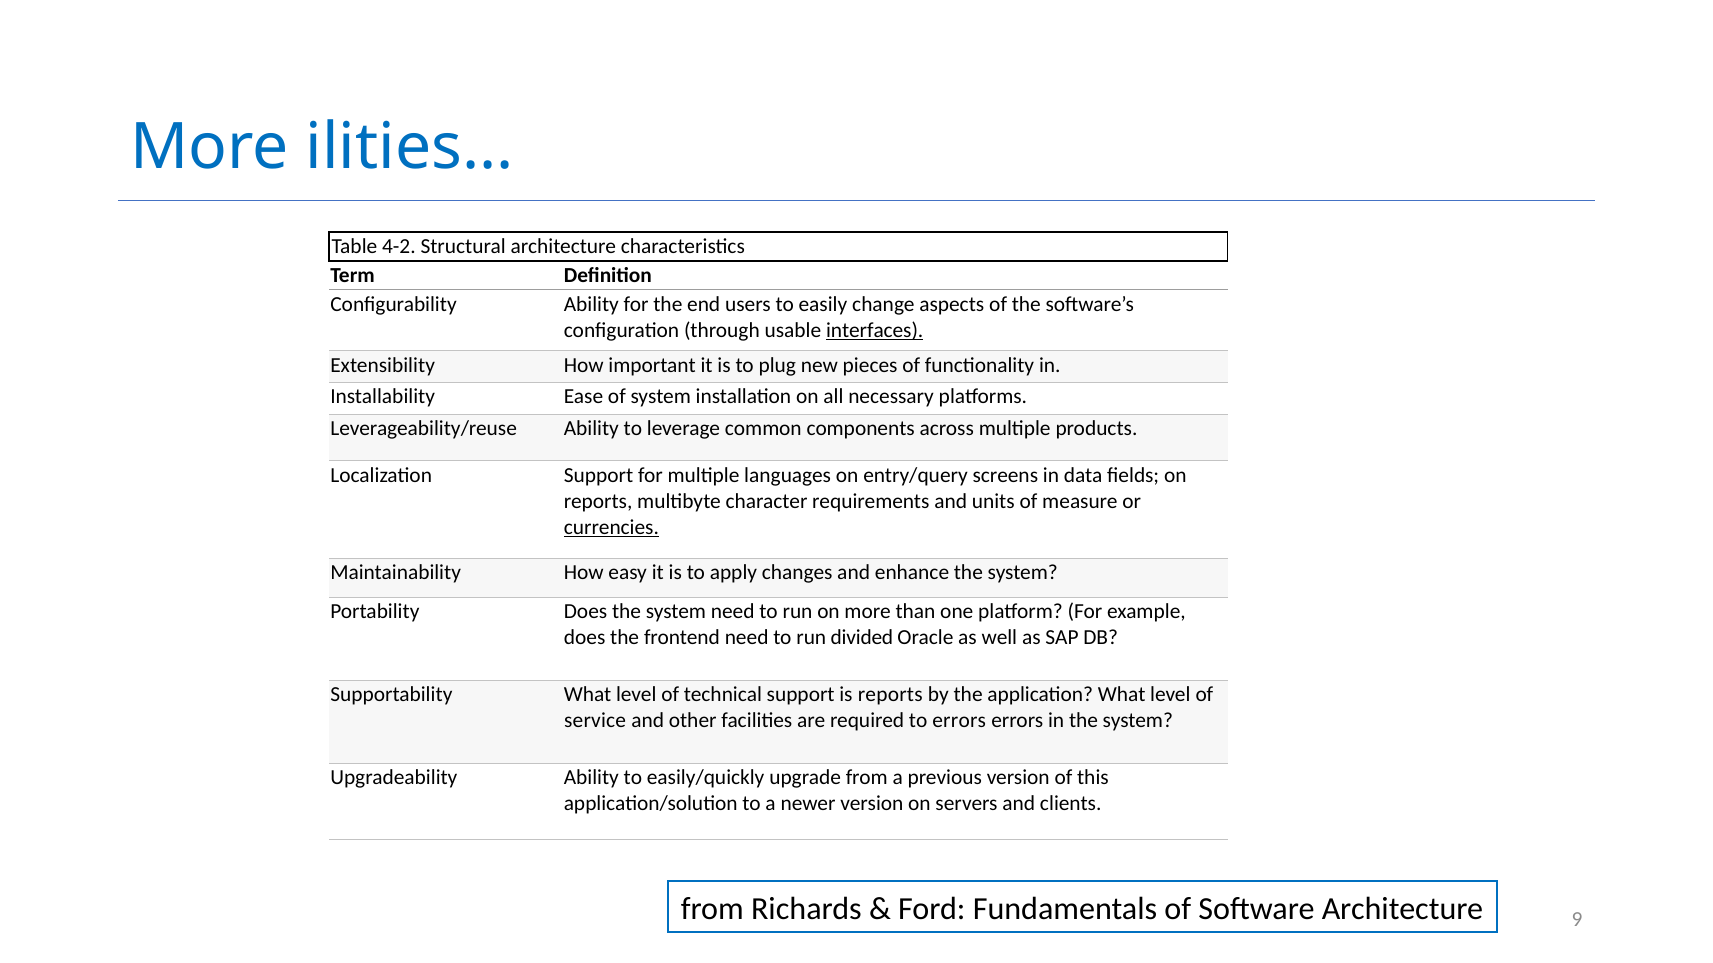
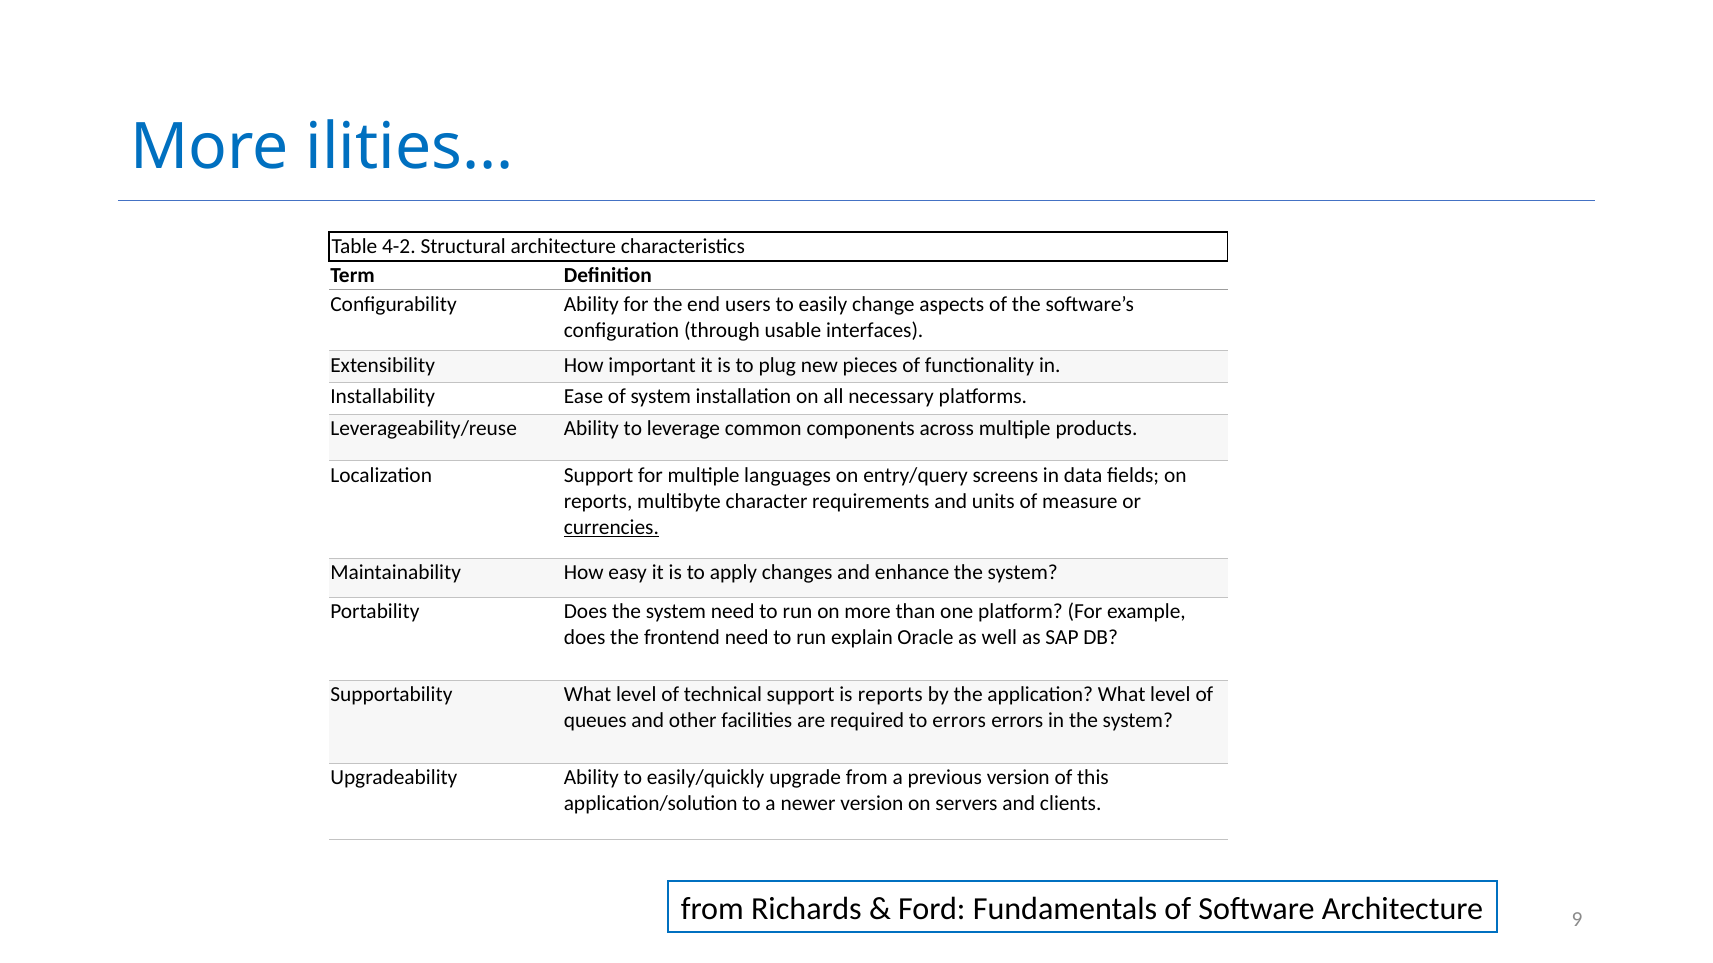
interfaces underline: present -> none
divided: divided -> explain
service: service -> queues
